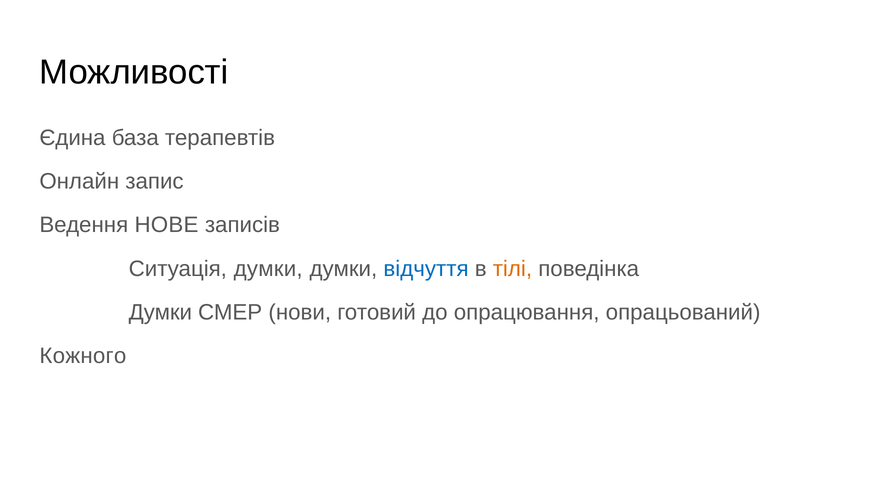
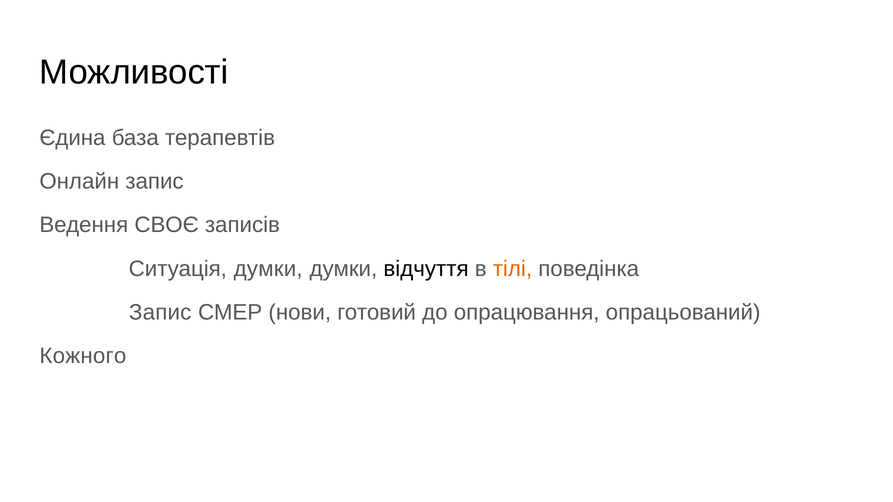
НОВЕ: НОВЕ -> СВОЄ
відчуття colour: blue -> black
Думки at (160, 312): Думки -> Запис
